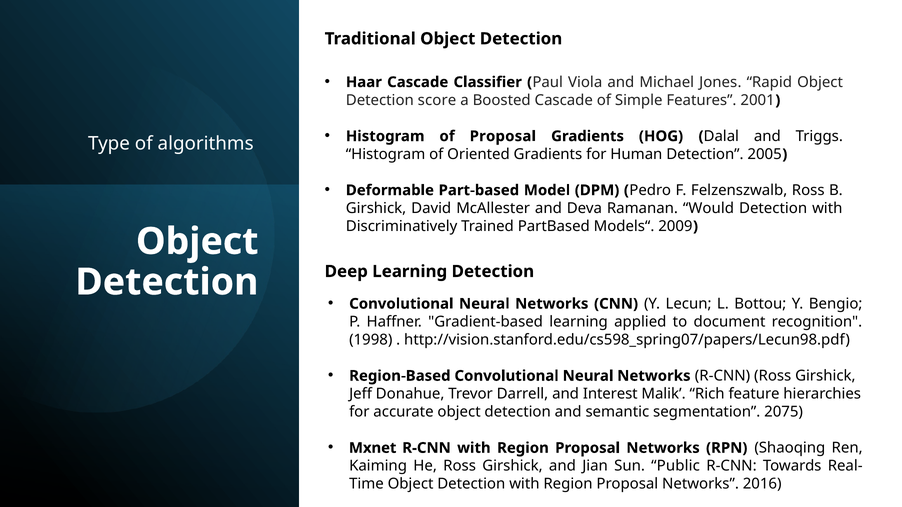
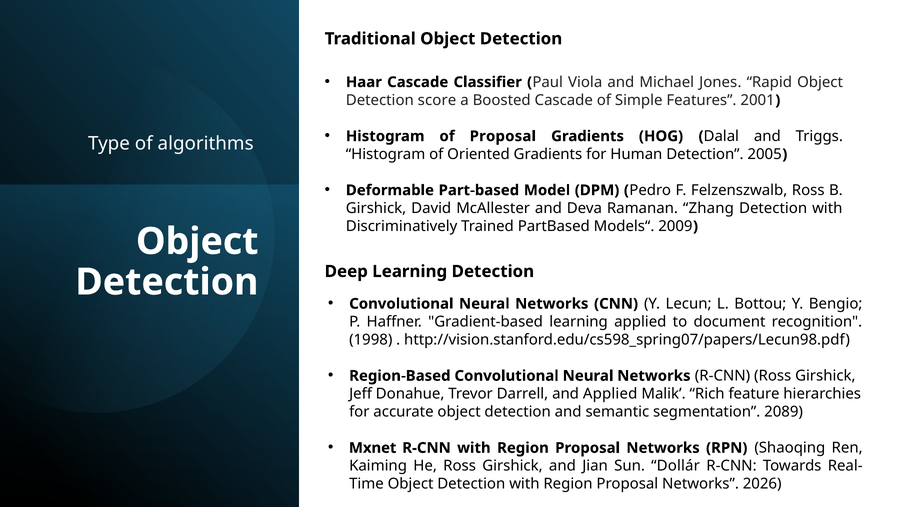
Would: Would -> Zhang
and Interest: Interest -> Applied
2075: 2075 -> 2089
Public: Public -> Dollár
2016: 2016 -> 2026
